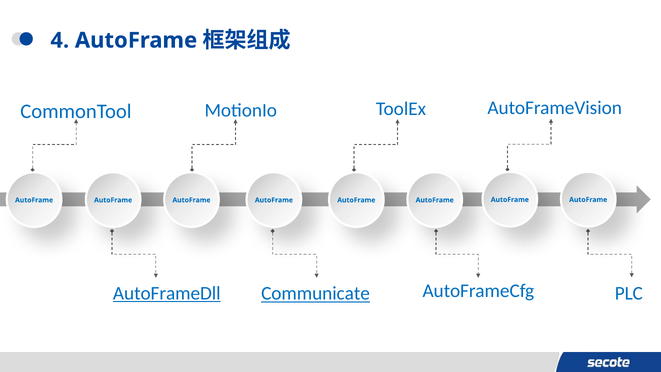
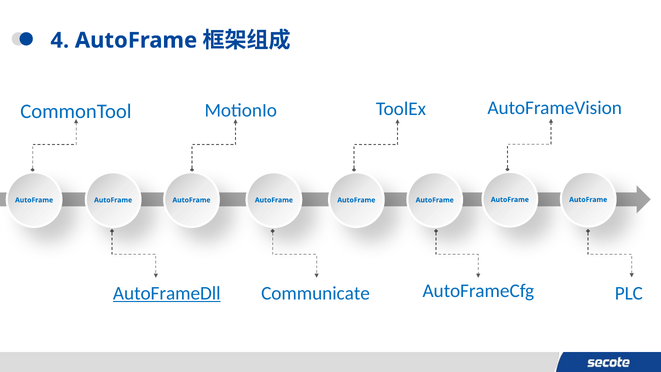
Communicate underline: present -> none
